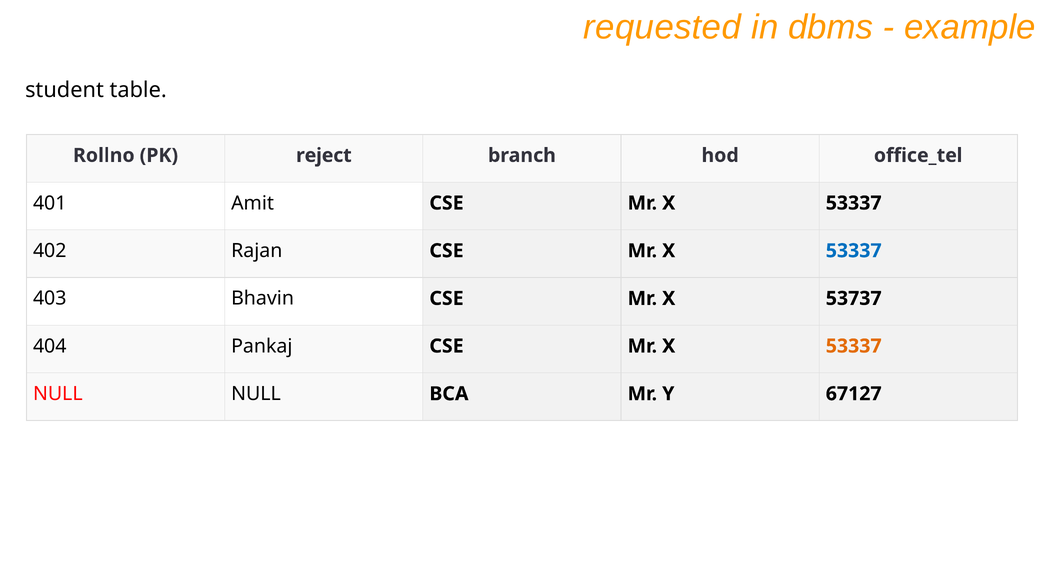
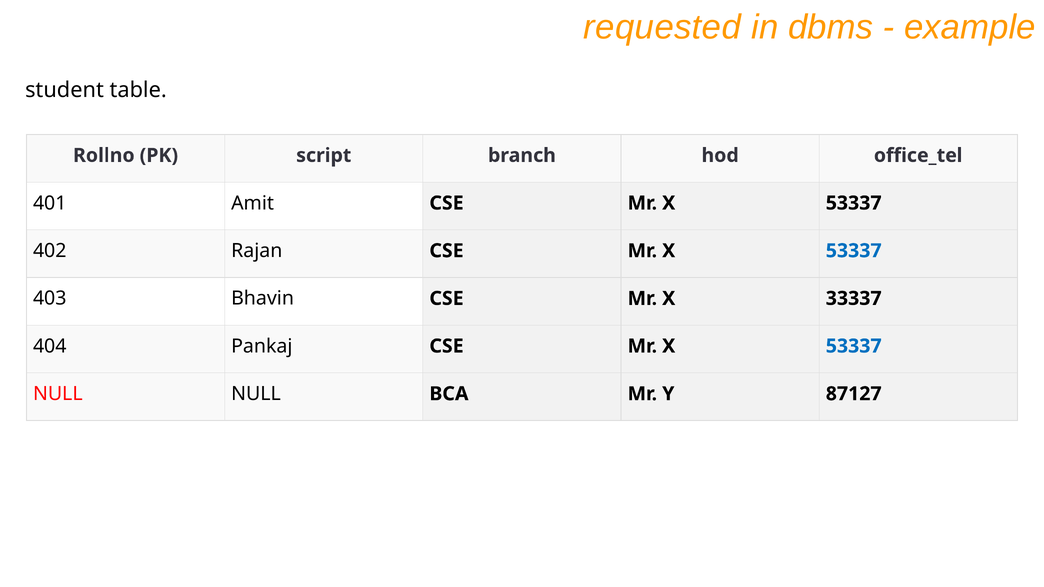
reject: reject -> script
53737: 53737 -> 33337
53337 at (854, 346) colour: orange -> blue
67127: 67127 -> 87127
